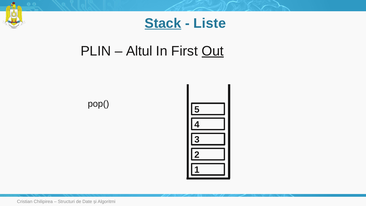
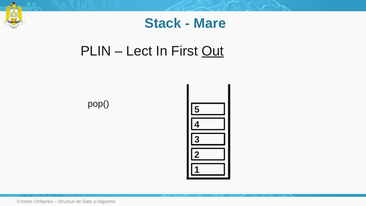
Stack underline: present -> none
Liste: Liste -> Mare
Altul: Altul -> Lect
